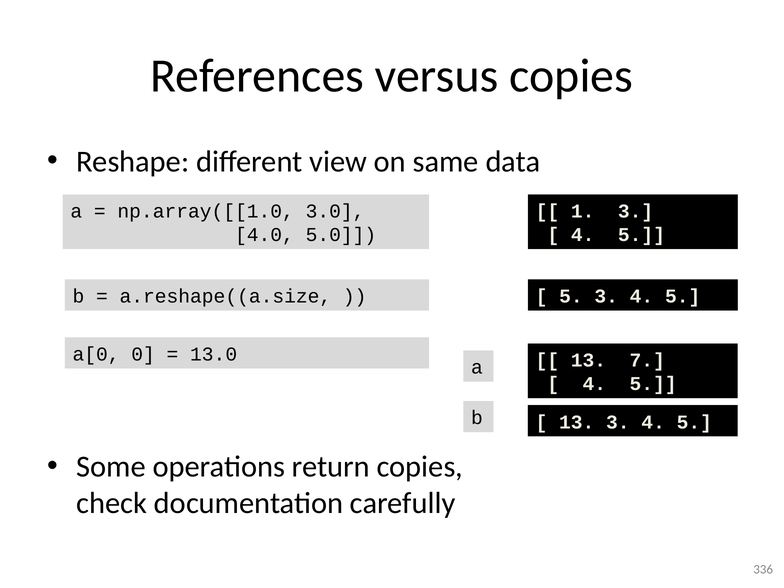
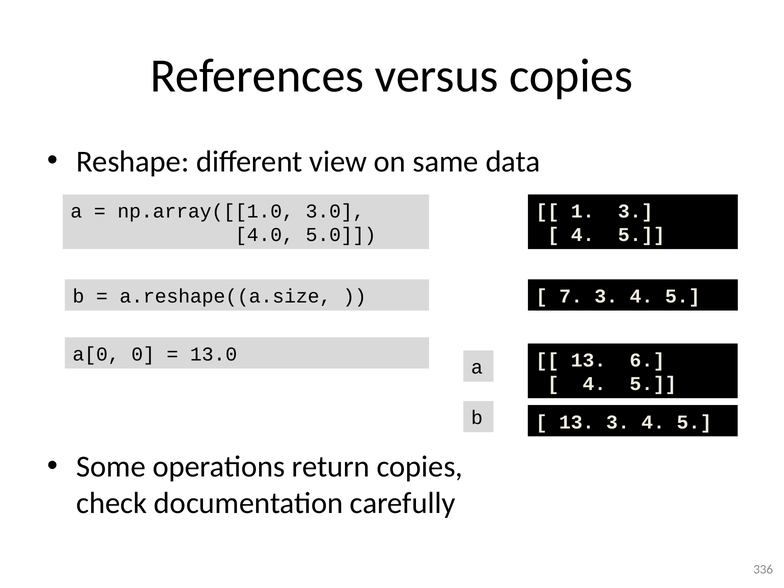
5 at (571, 296): 5 -> 7
7: 7 -> 6
